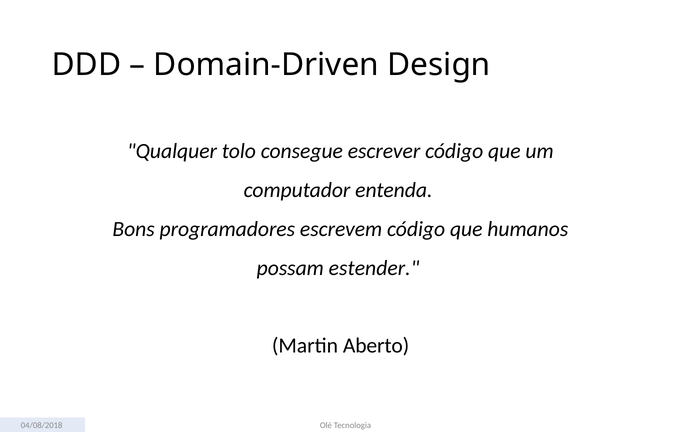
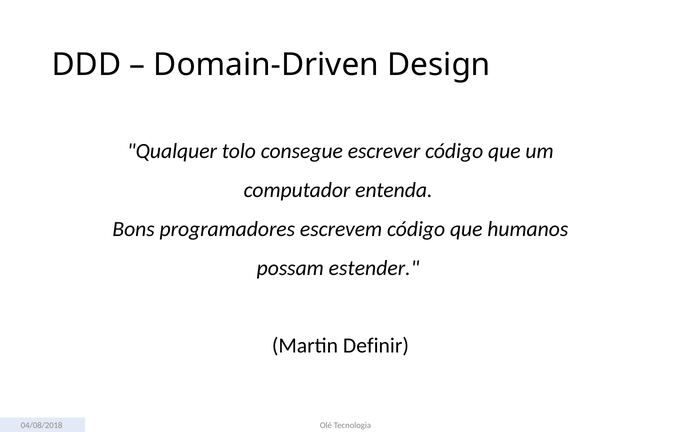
Aberto: Aberto -> Definir
